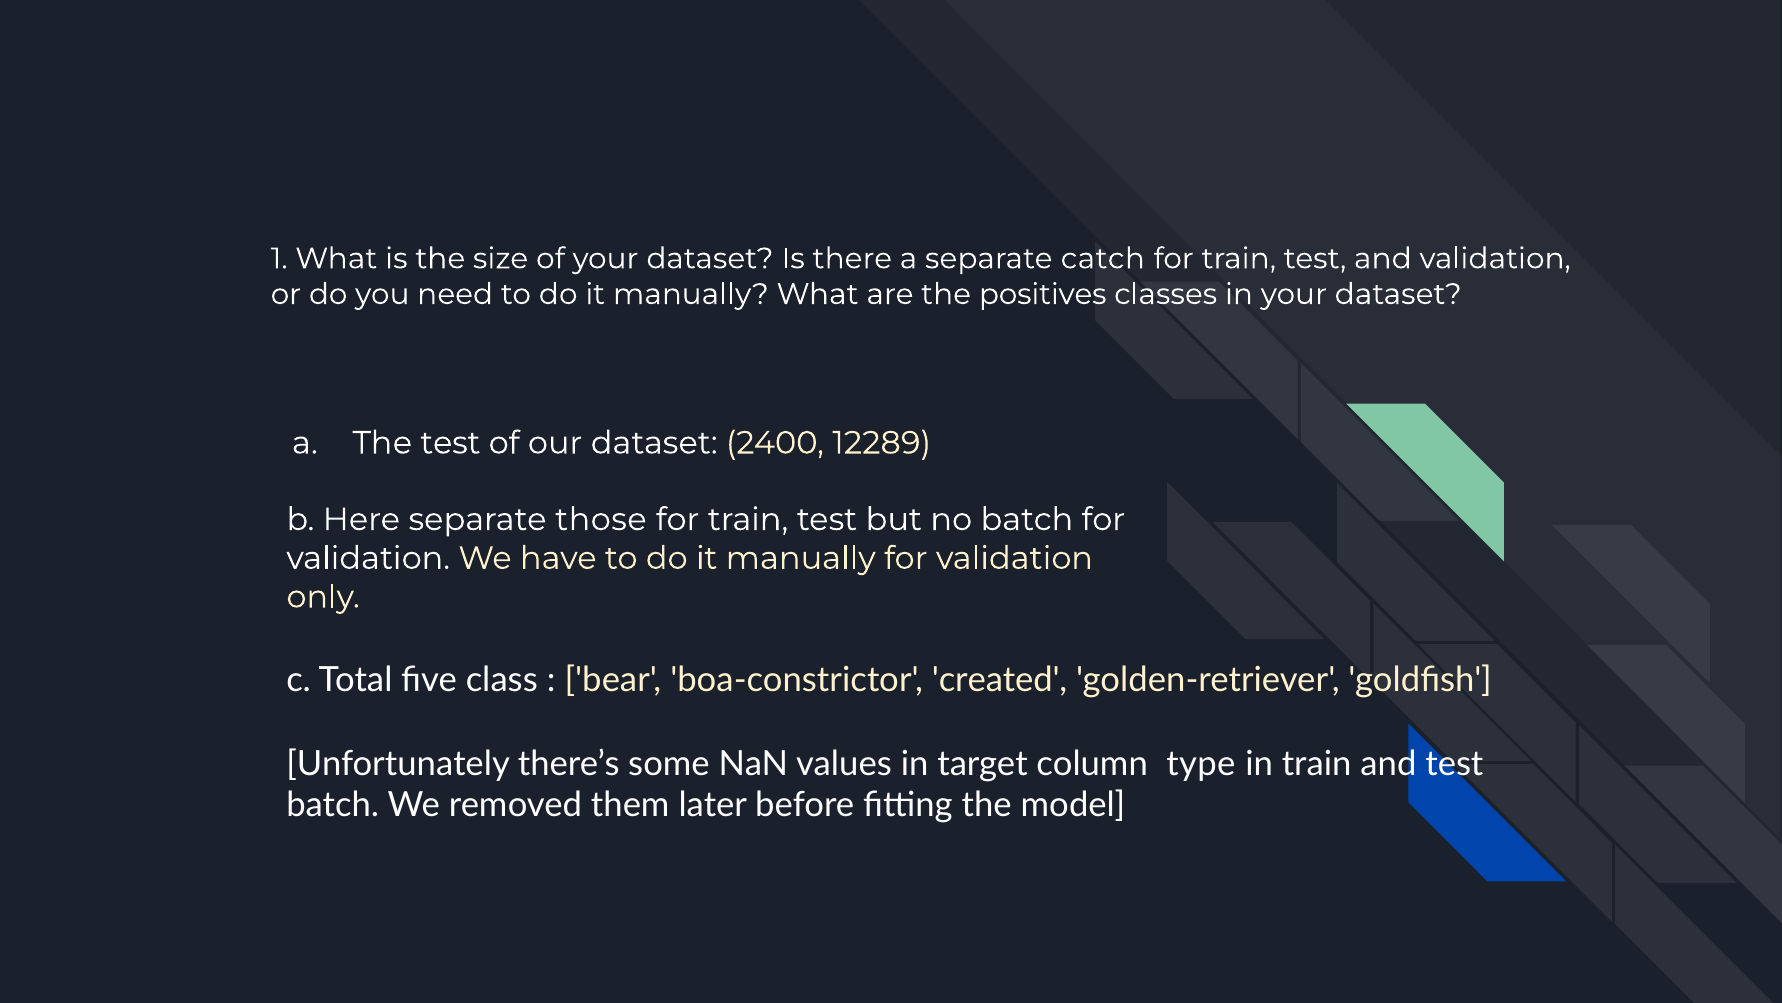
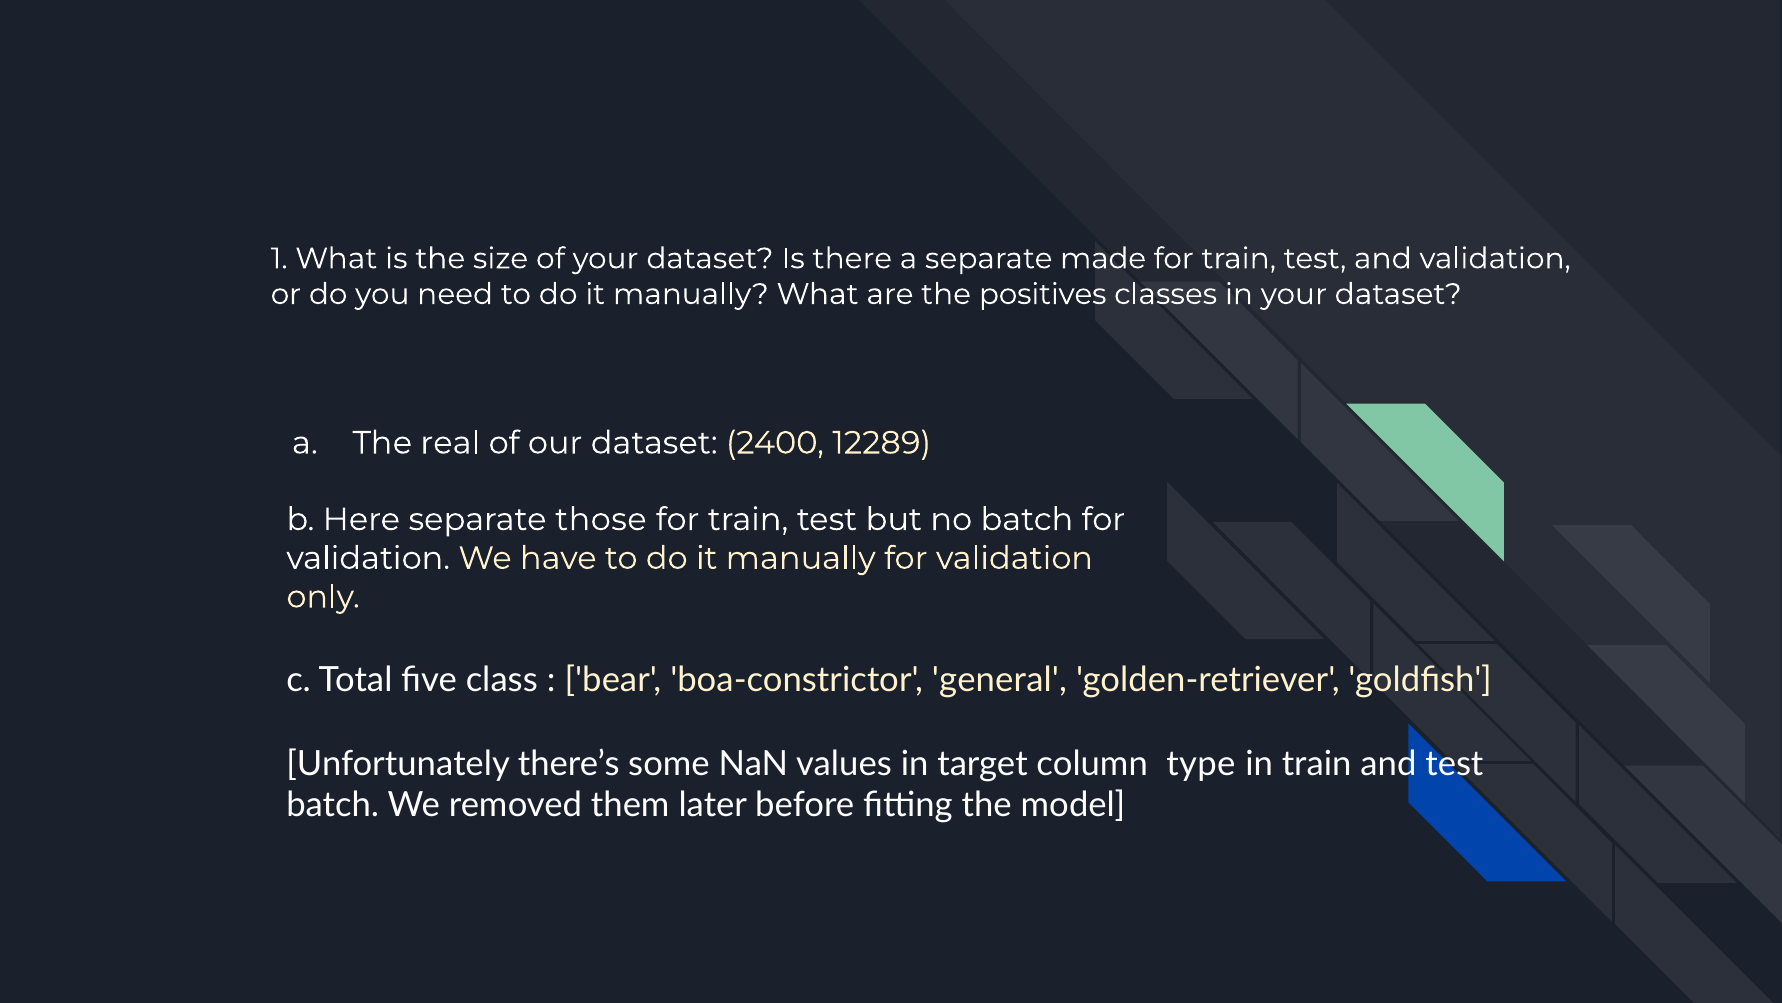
catch: catch -> made
The test: test -> real
created: created -> general
